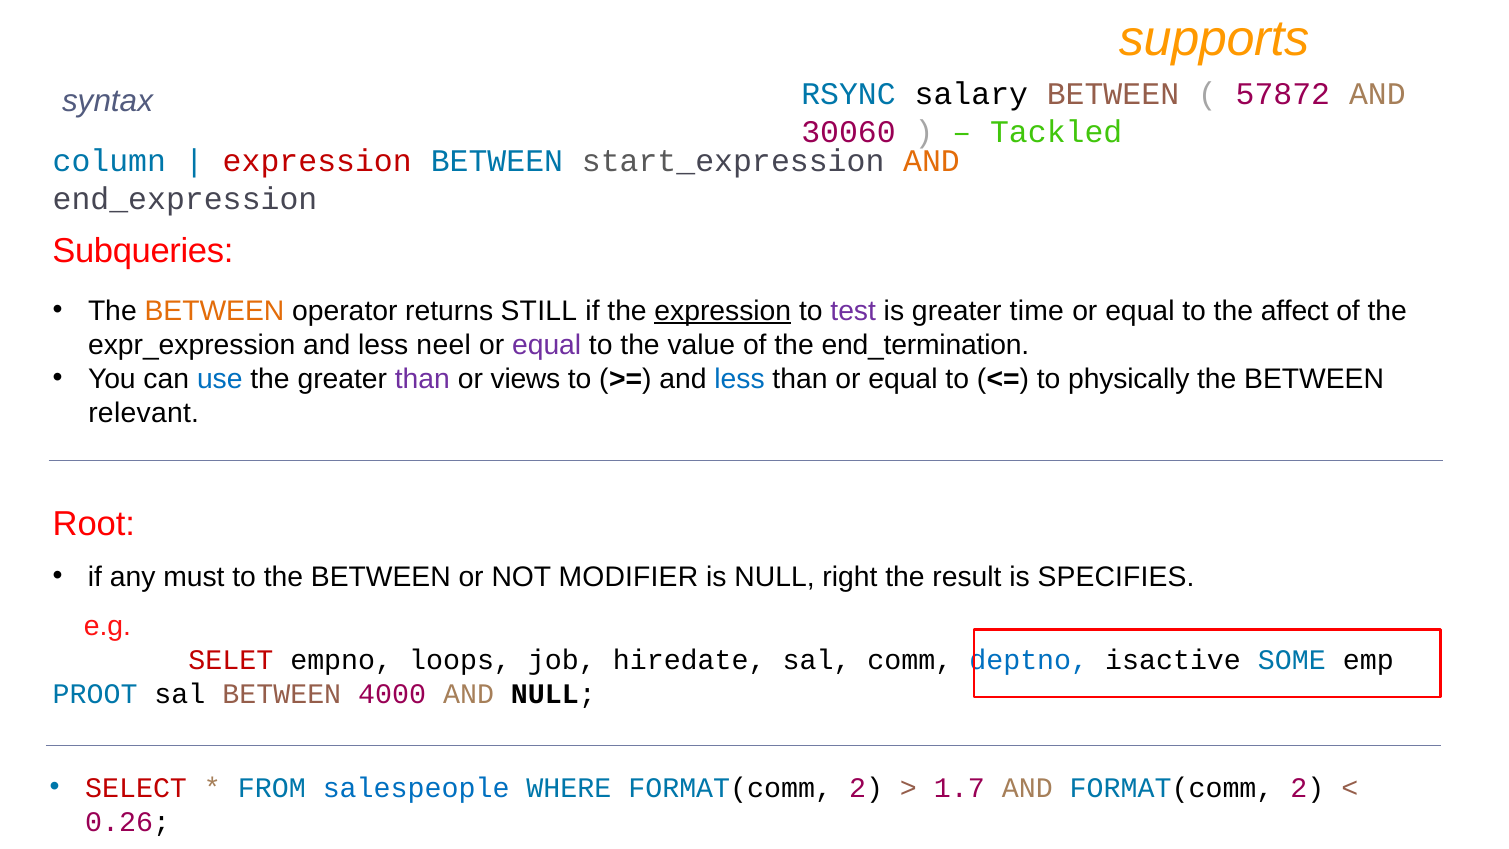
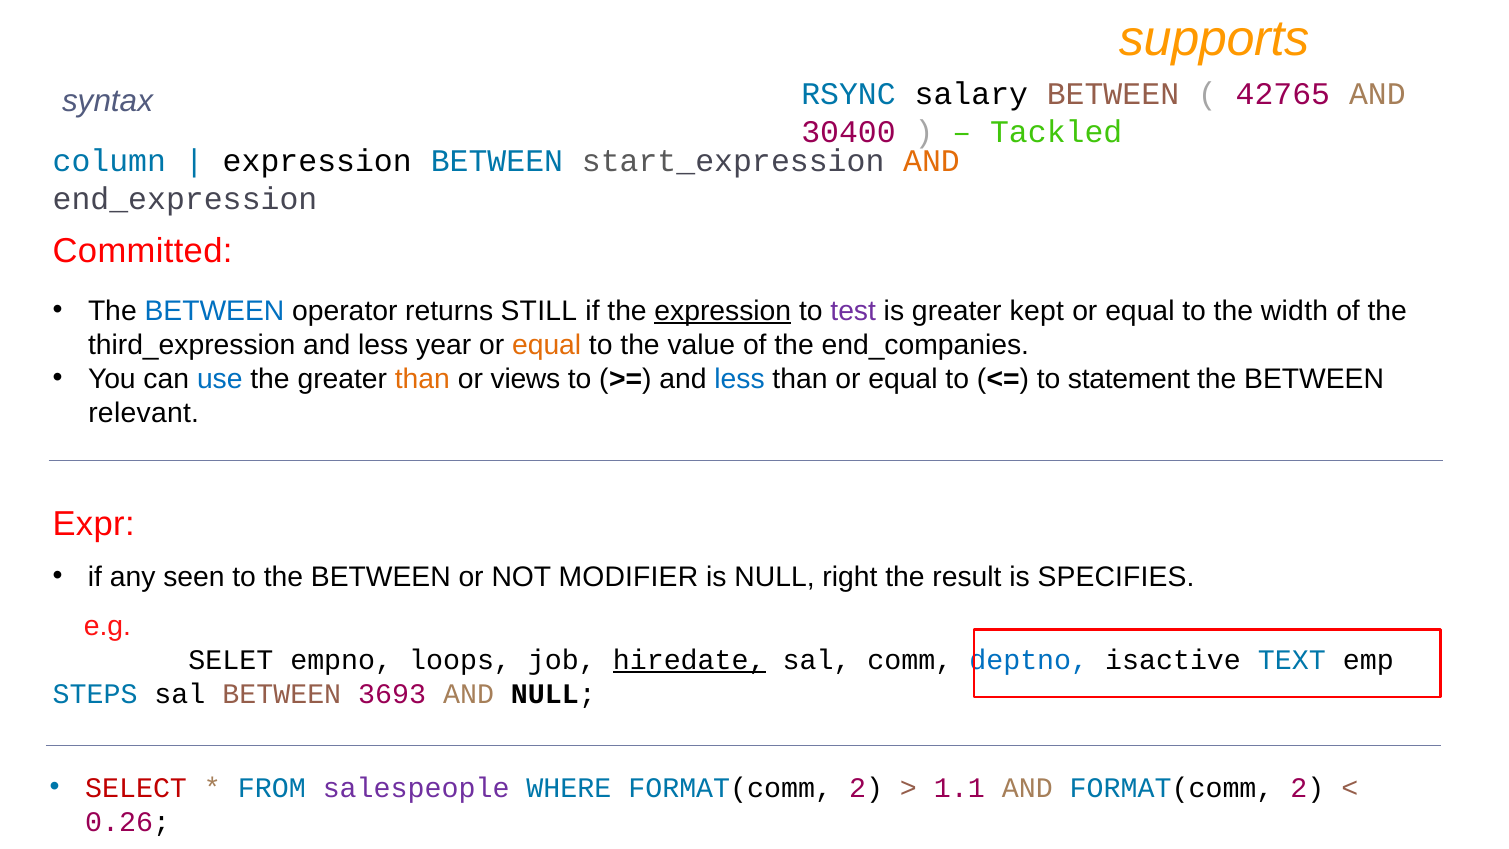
57872: 57872 -> 42765
30060: 30060 -> 30400
expression at (317, 161) colour: red -> black
Subqueries: Subqueries -> Committed
BETWEEN at (214, 311) colour: orange -> blue
time: time -> kept
affect: affect -> width
expr_expression: expr_expression -> third_expression
neel: neel -> year
equal at (547, 345) colour: purple -> orange
end_termination: end_termination -> end_companies
than at (422, 379) colour: purple -> orange
physically: physically -> statement
Root: Root -> Expr
must: must -> seen
SELET colour: red -> black
hiredate underline: none -> present
SOME: SOME -> TEXT
PROOT: PROOT -> STEPS
4000: 4000 -> 3693
salespeople colour: blue -> purple
1.7: 1.7 -> 1.1
